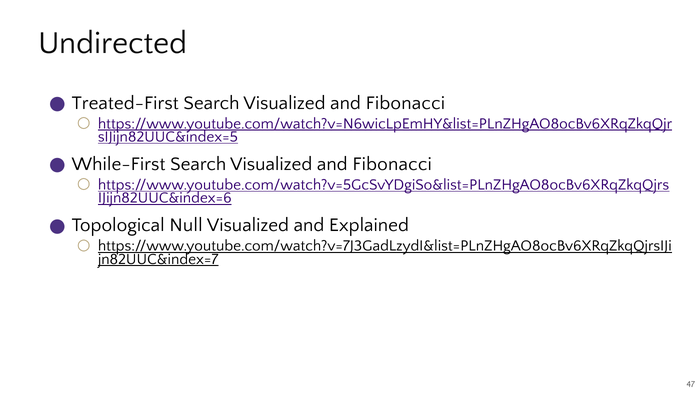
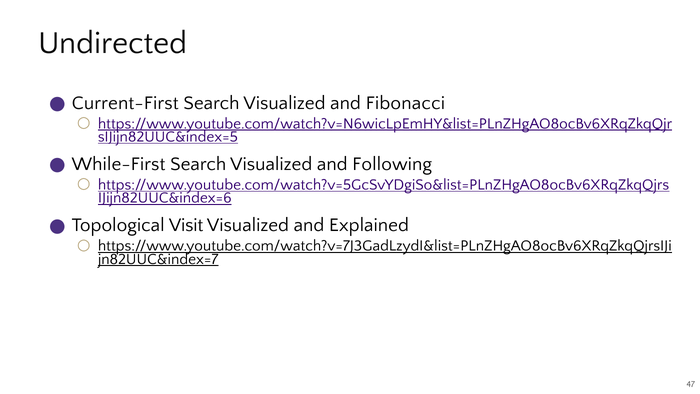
Treated-First: Treated-First -> Current-First
Fibonacci at (392, 164): Fibonacci -> Following
Null: Null -> Visit
